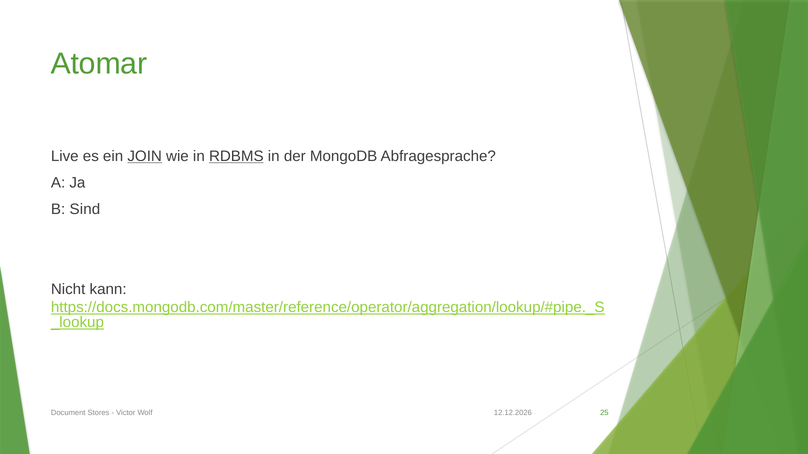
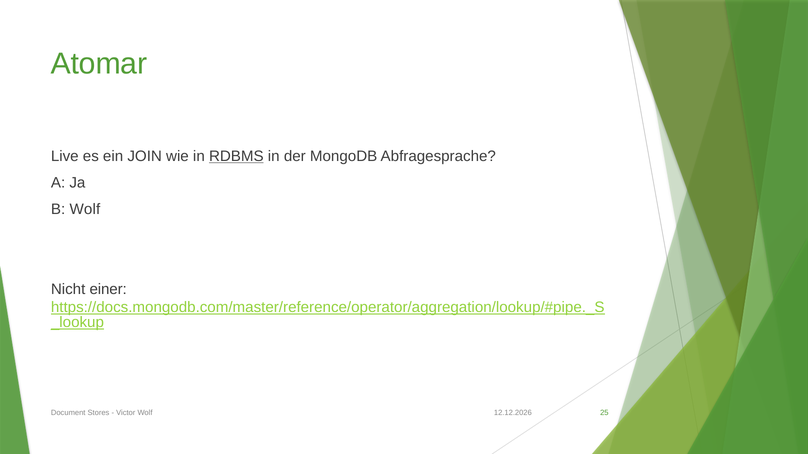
JOIN underline: present -> none
B Sind: Sind -> Wolf
kann: kann -> einer
